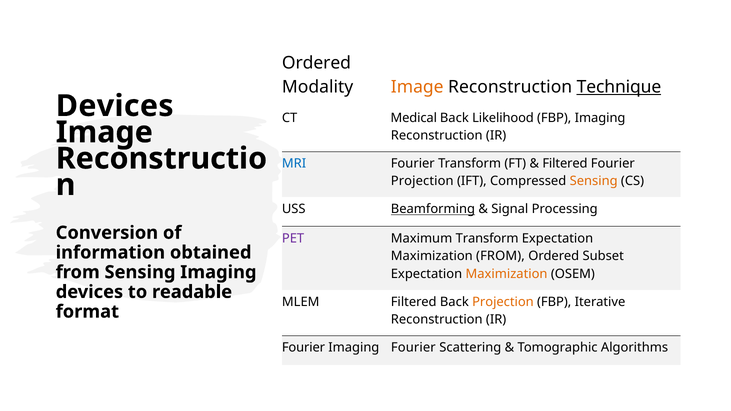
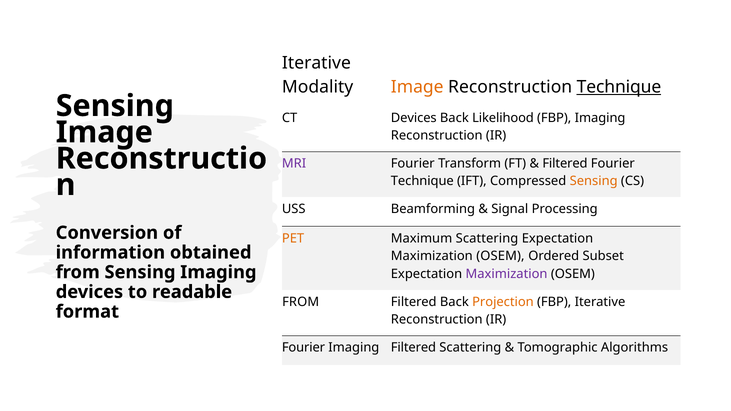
Ordered at (316, 63): Ordered -> Iterative
Devices at (115, 106): Devices -> Sensing
CT Medical: Medical -> Devices
MRI colour: blue -> purple
Projection at (422, 181): Projection -> Technique
Beamforming underline: present -> none
PET colour: purple -> orange
Maximum Transform: Transform -> Scattering
FROM at (500, 256): FROM -> OSEM
Maximization at (507, 274) colour: orange -> purple
MLEM at (301, 302): MLEM -> FROM
Imaging Fourier: Fourier -> Filtered
